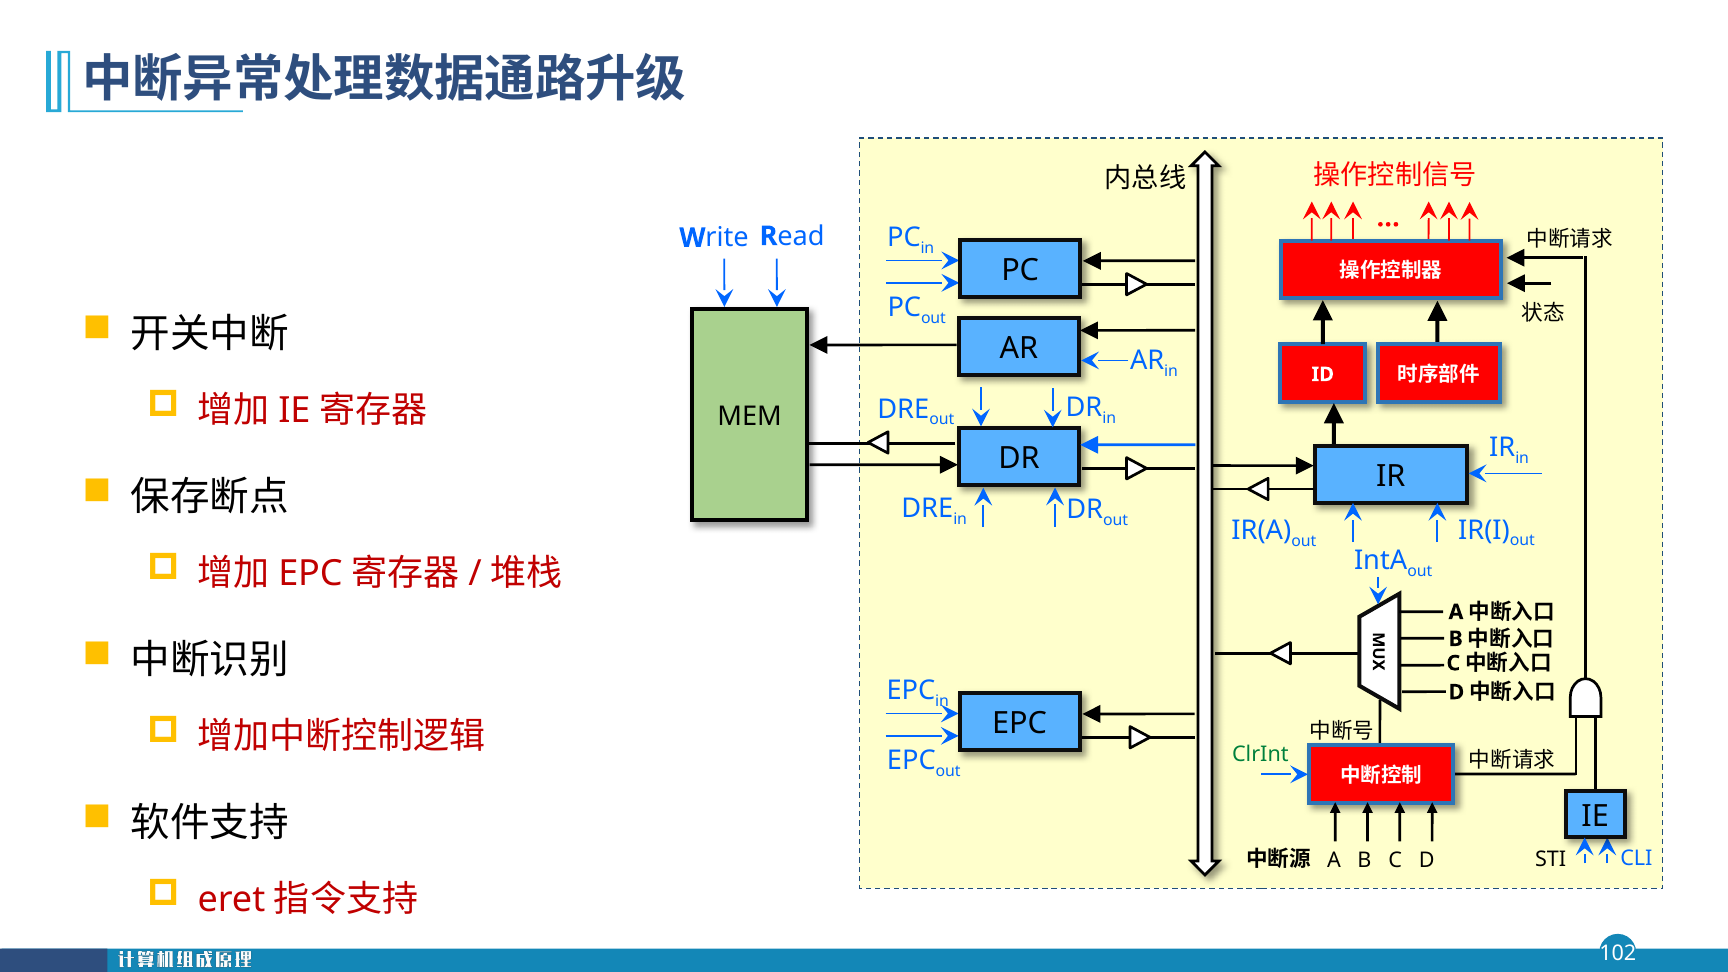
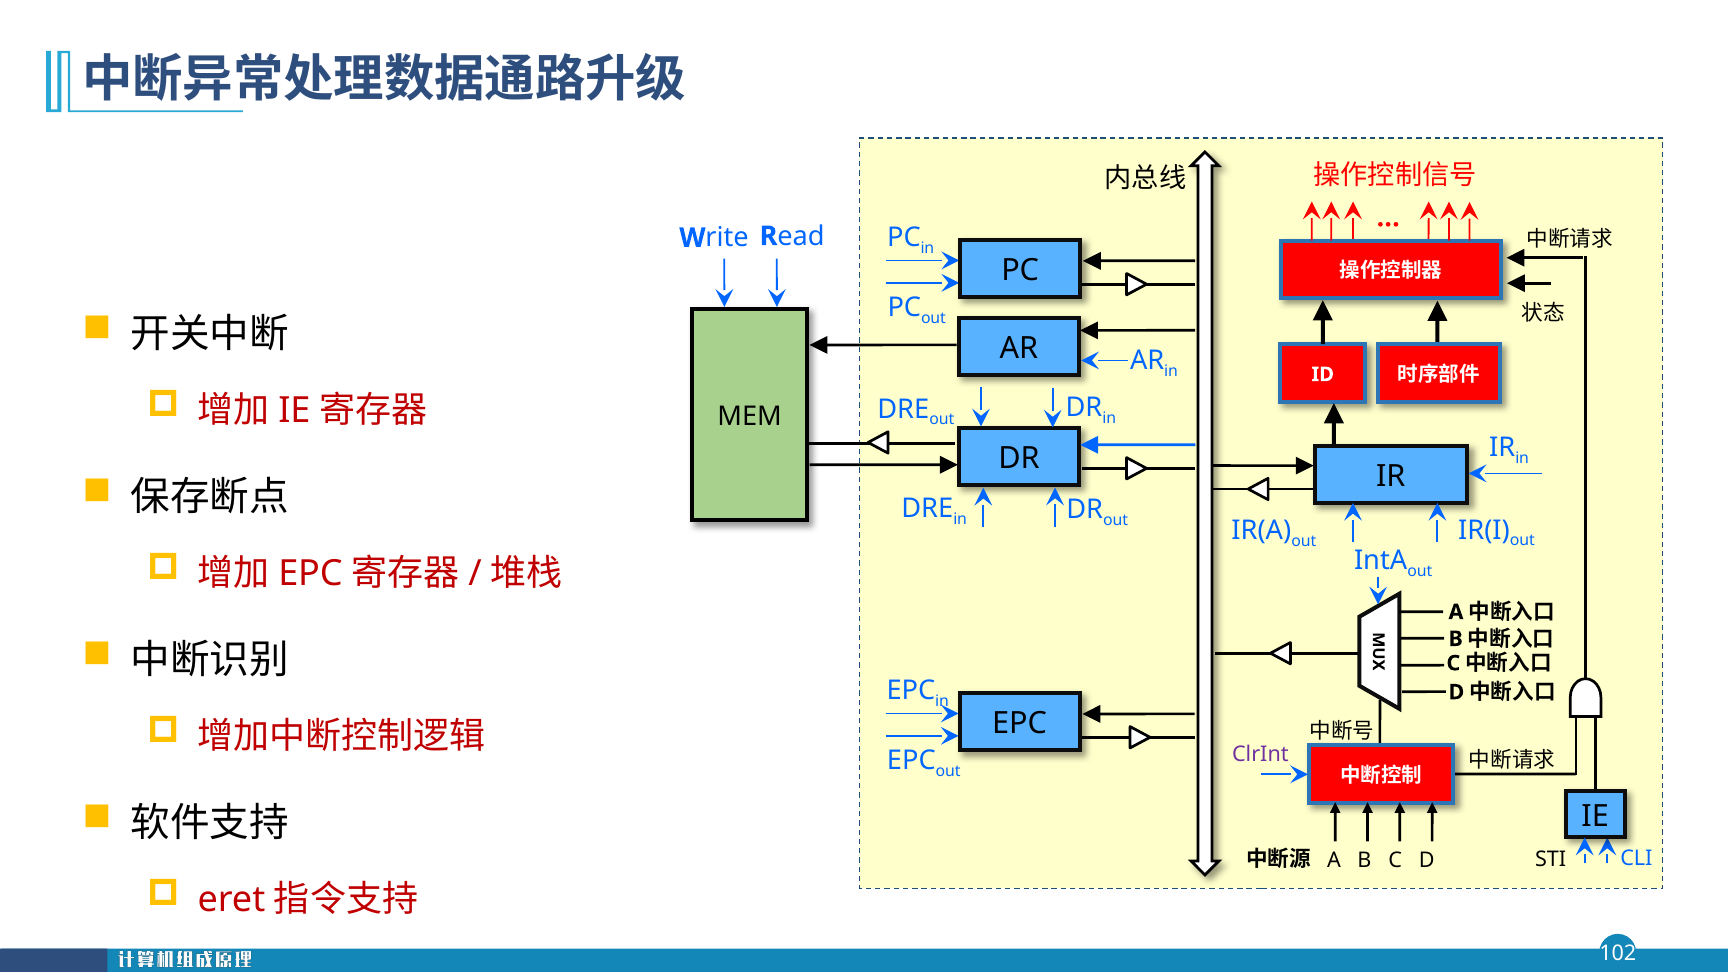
ClrInt colour: green -> purple
